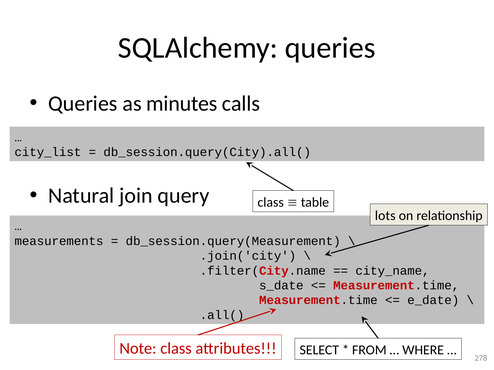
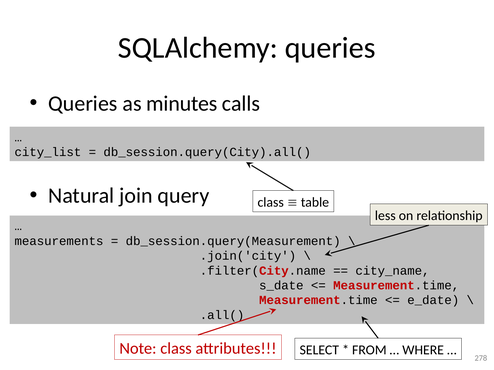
lots: lots -> less
